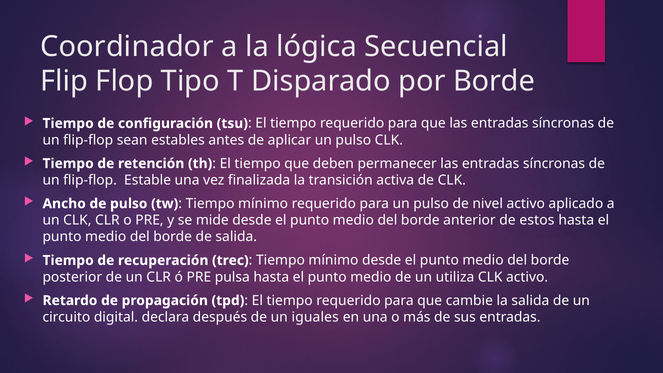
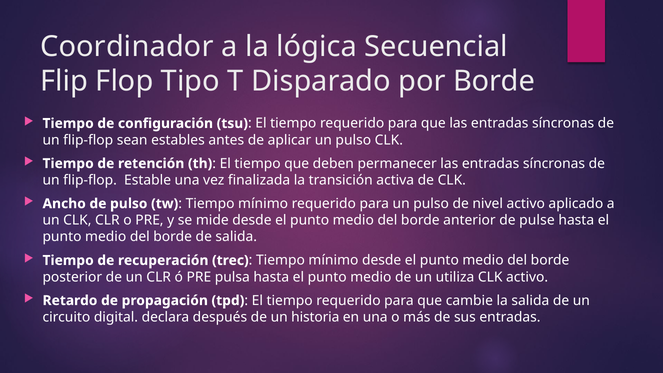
estos: estos -> pulse
iguales: iguales -> historia
